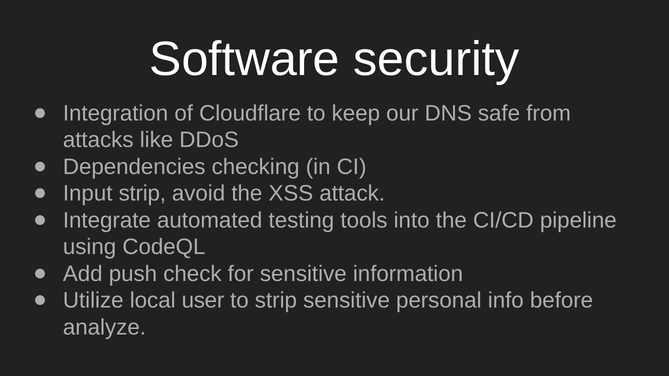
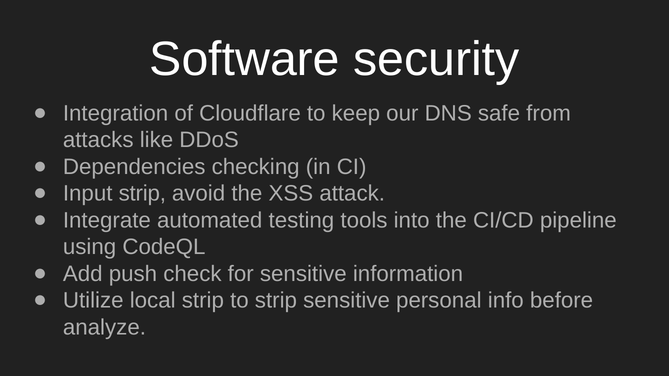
local user: user -> strip
